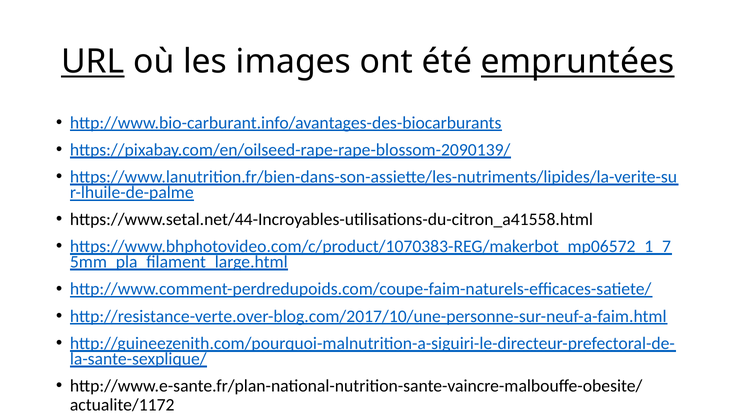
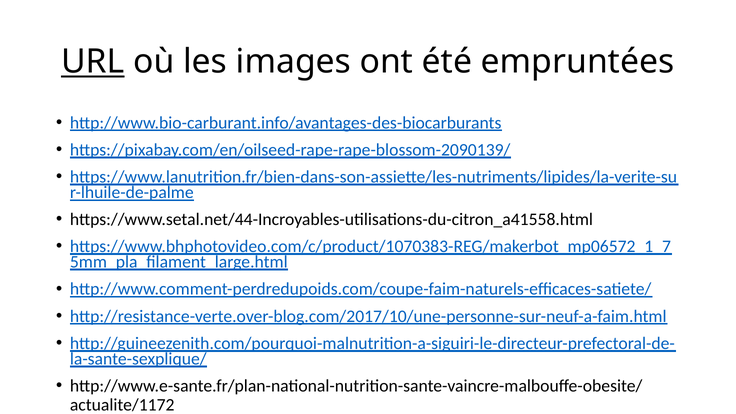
empruntées underline: present -> none
